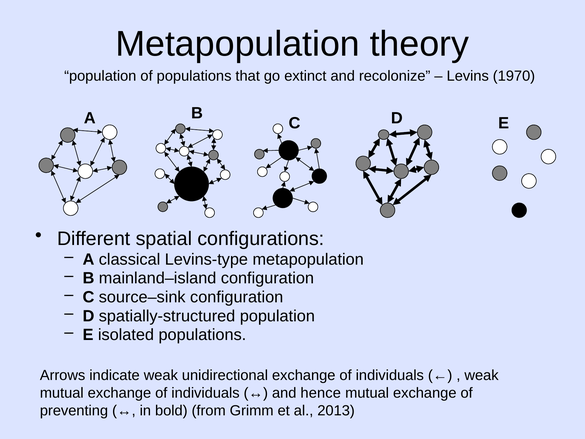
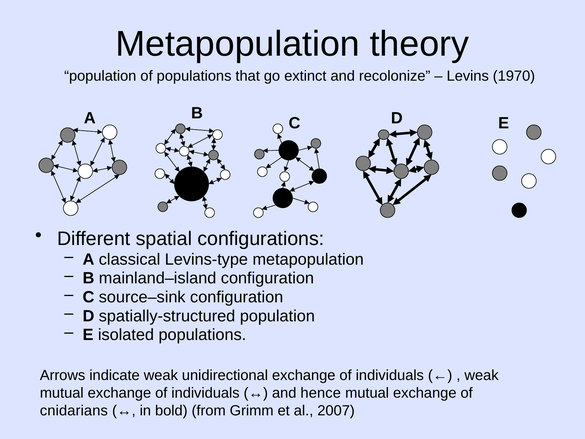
preventing: preventing -> cnidarians
2013: 2013 -> 2007
